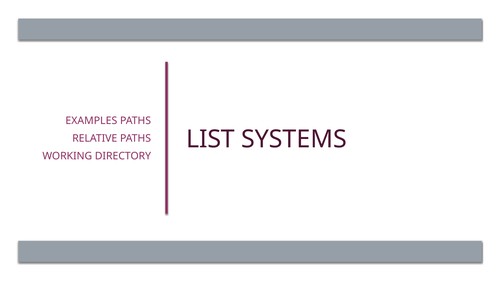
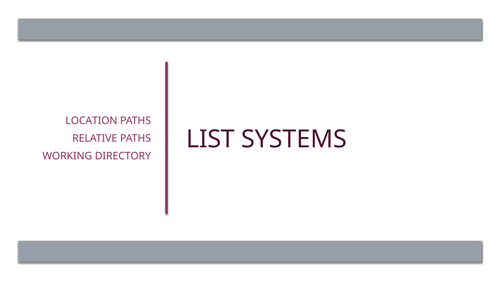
EXAMPLES: EXAMPLES -> LOCATION
